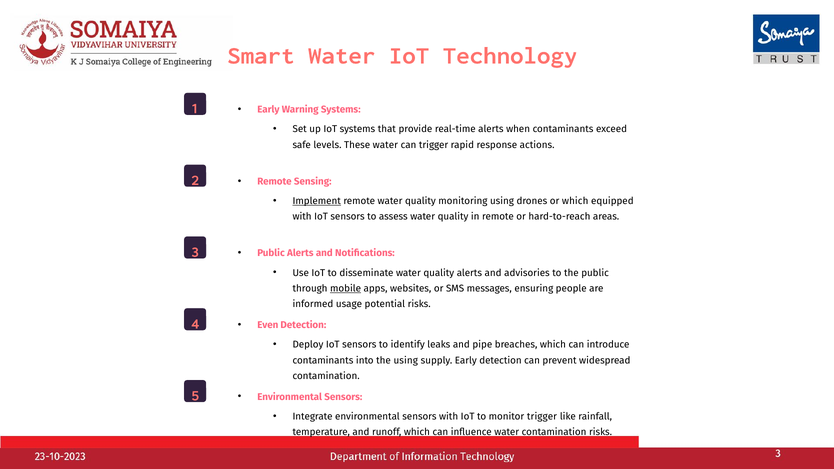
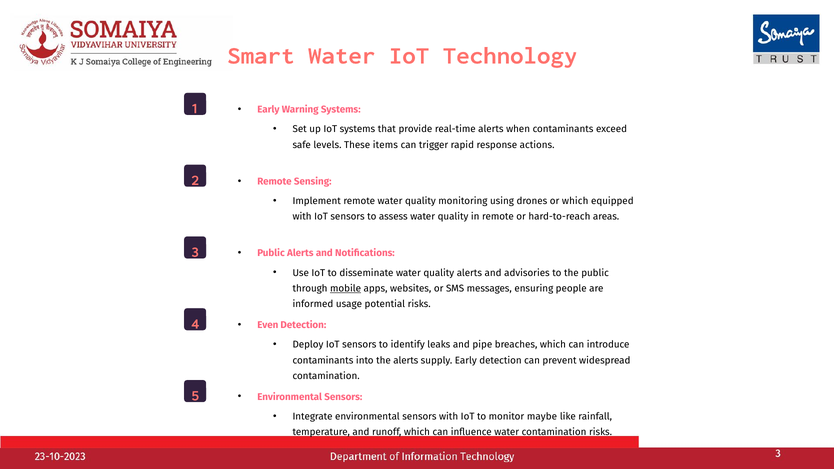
These water: water -> items
Implement underline: present -> none
the using: using -> alerts
monitor trigger: trigger -> maybe
